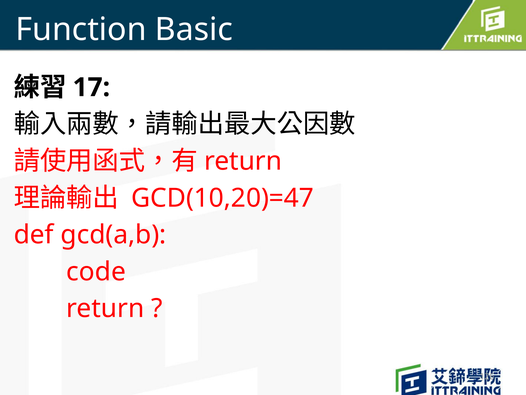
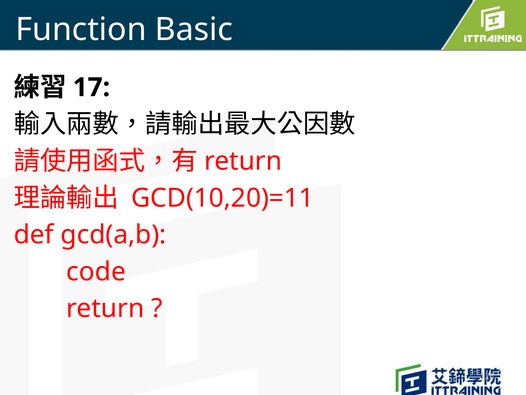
GCD(10,20)=47: GCD(10,20)=47 -> GCD(10,20)=11
